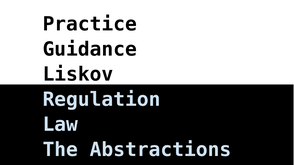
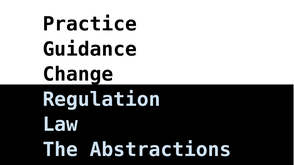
Liskov: Liskov -> Change
